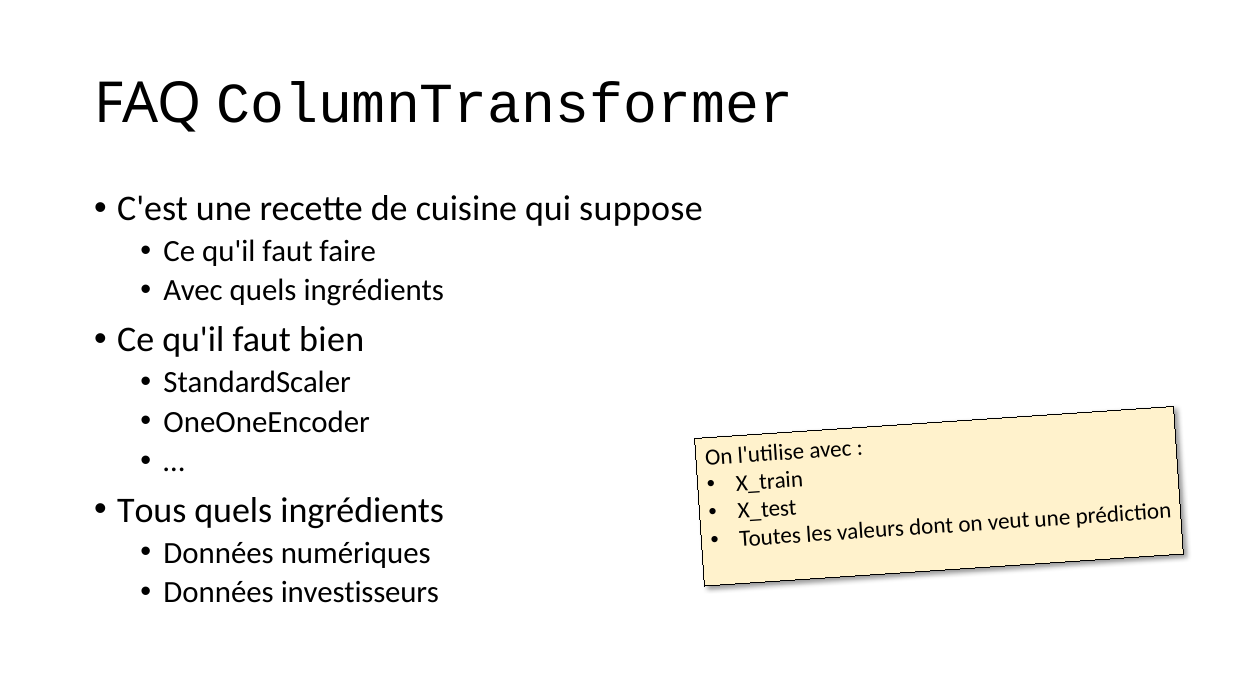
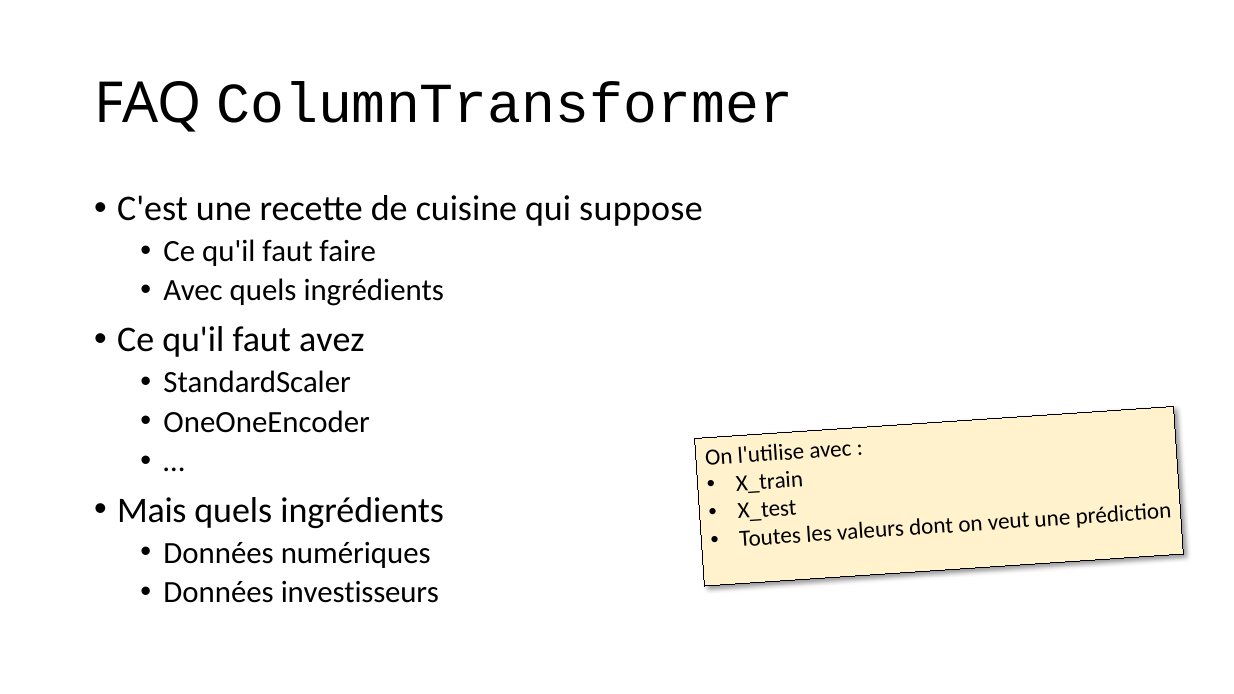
bien: bien -> avez
Tous: Tous -> Mais
